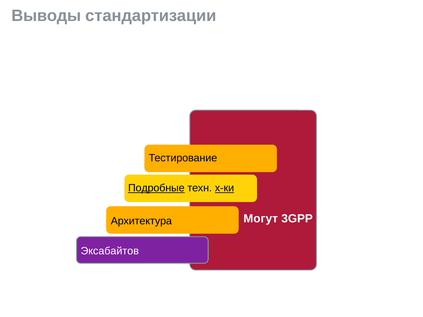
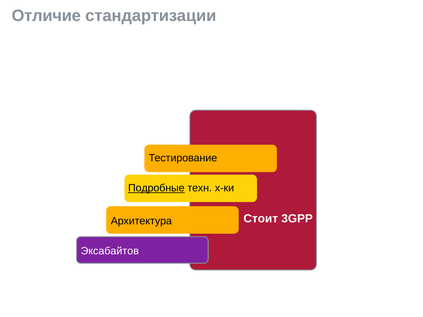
Выводы: Выводы -> Отличие
х-ки underline: present -> none
Могут: Могут -> Стоит
